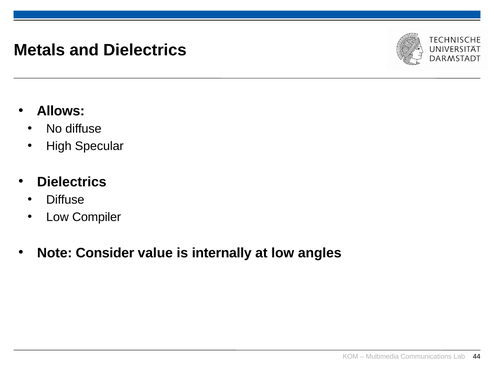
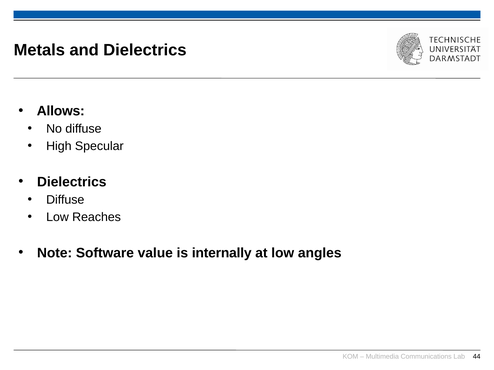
Compiler: Compiler -> Reaches
Consider: Consider -> Software
